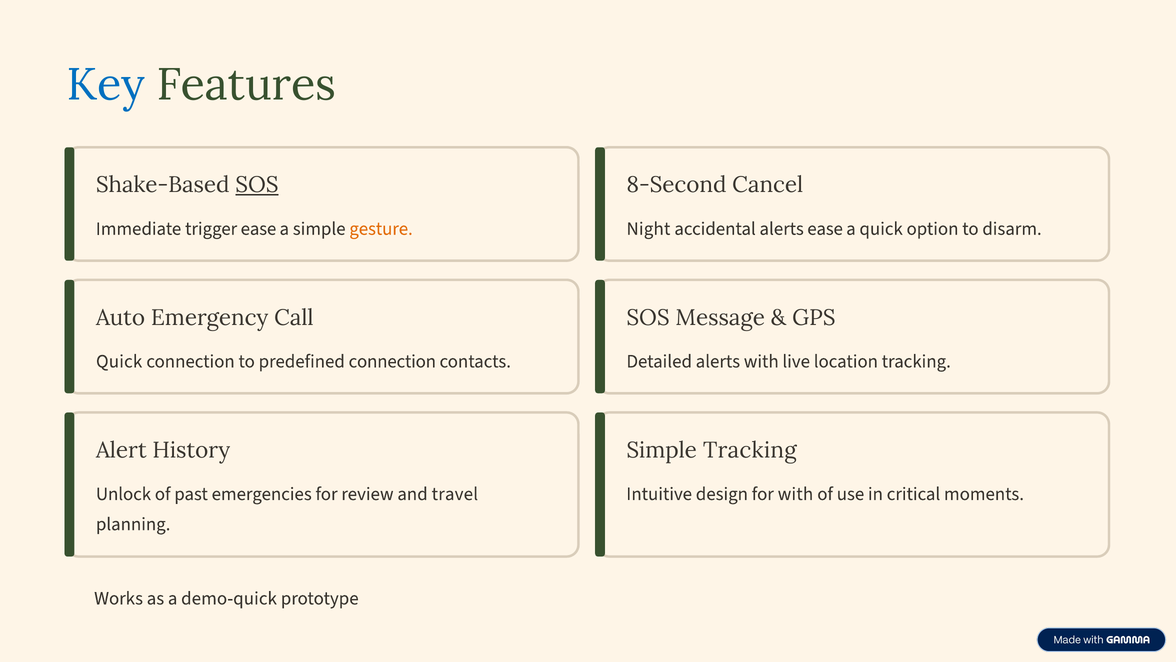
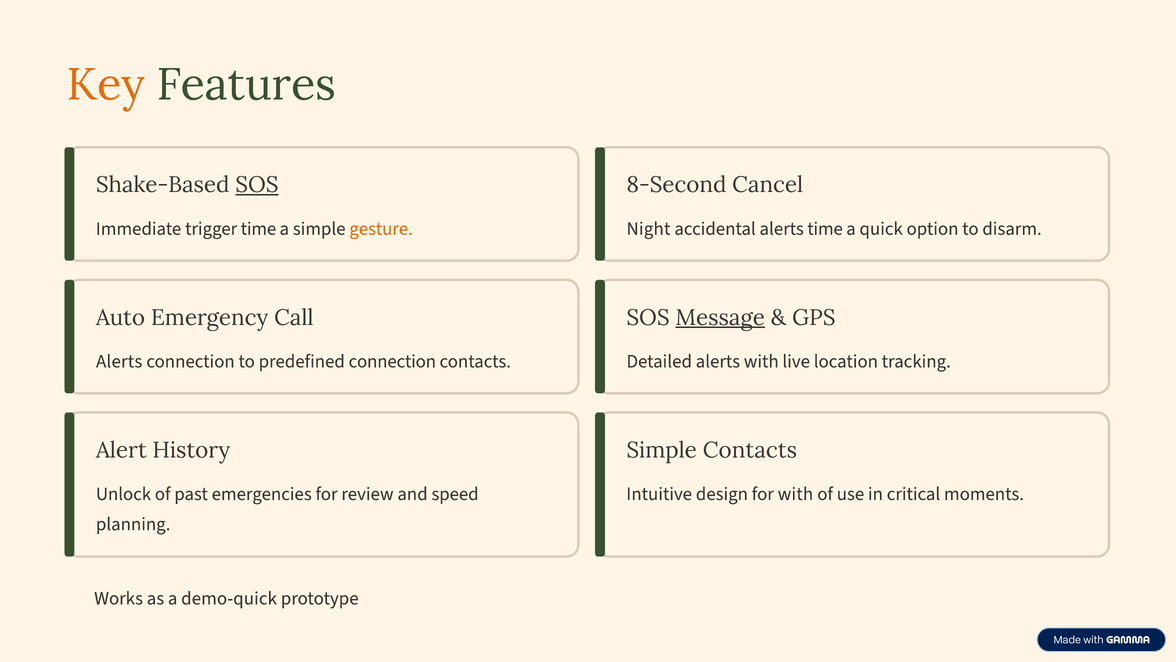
Key colour: blue -> orange
trigger ease: ease -> time
alerts ease: ease -> time
Message underline: none -> present
Quick at (119, 361): Quick -> Alerts
Simple Tracking: Tracking -> Contacts
travel: travel -> speed
